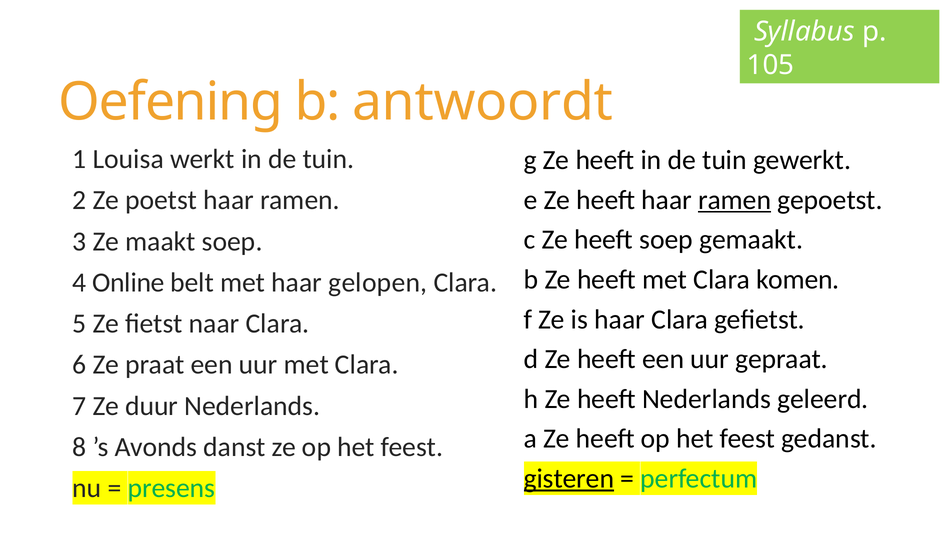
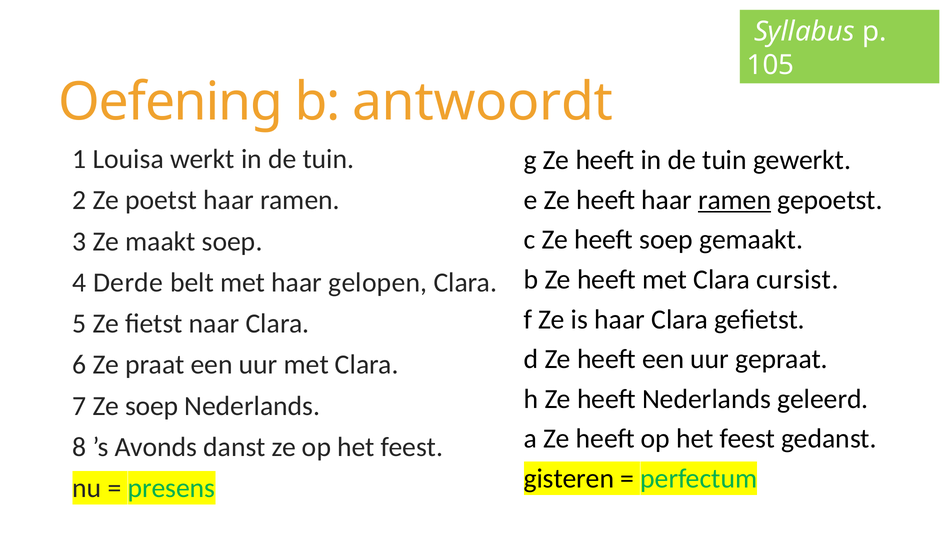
komen: komen -> cursist
Online: Online -> Derde
Ze duur: duur -> soep
gisteren underline: present -> none
